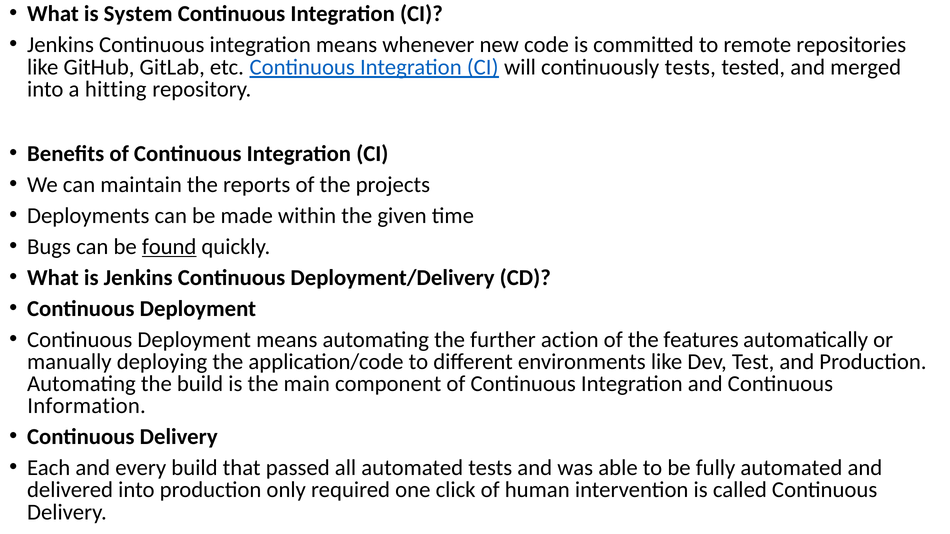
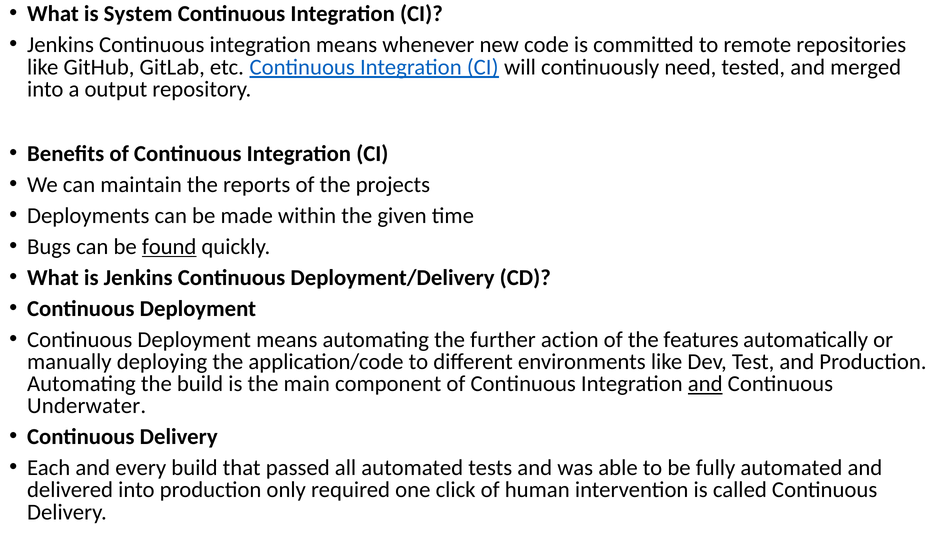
continuously tests: tests -> need
hitting: hitting -> output
and at (705, 384) underline: none -> present
Information: Information -> Underwater
